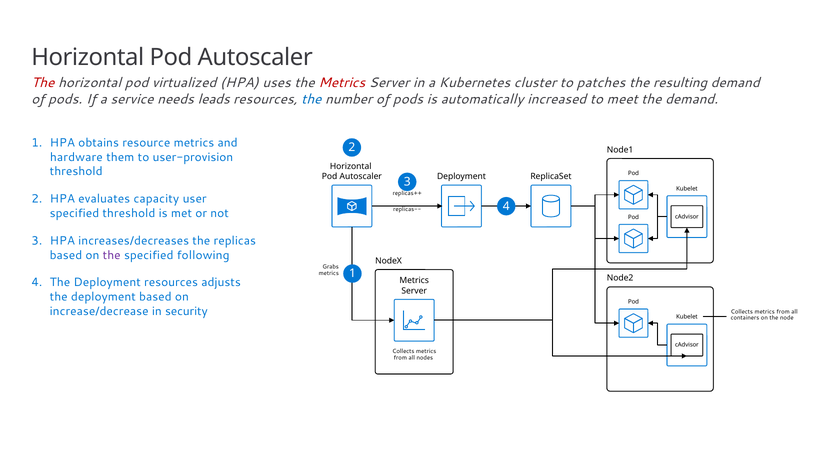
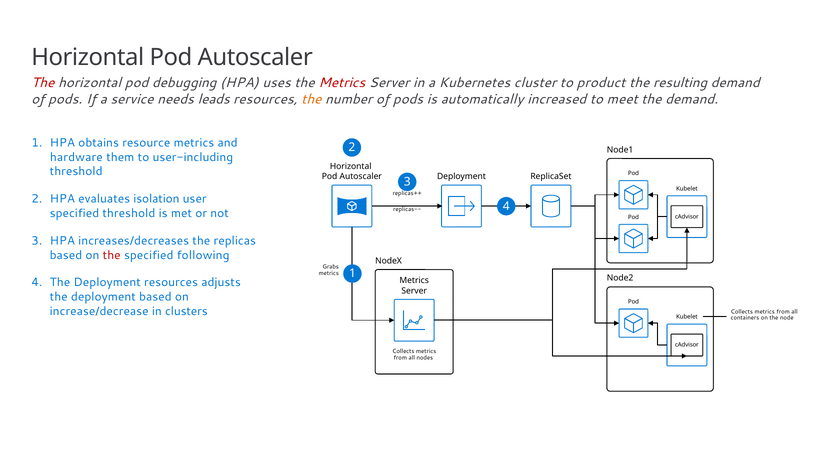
virtualized: virtualized -> debugging
patches: patches -> product
the at (311, 100) colour: blue -> orange
user-provision: user-provision -> user-including
capacity: capacity -> isolation
the at (112, 255) colour: purple -> red
security: security -> clusters
